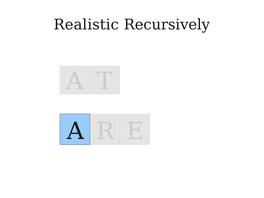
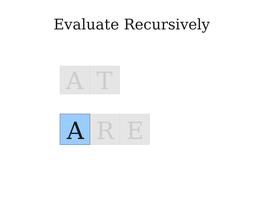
Realistic: Realistic -> Evaluate
